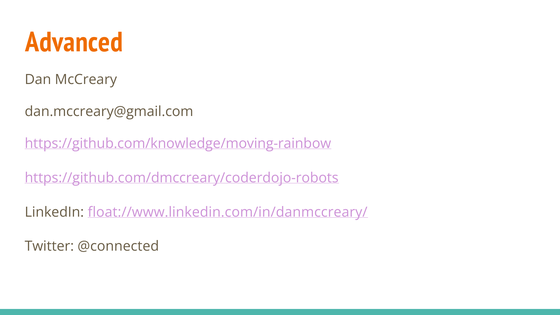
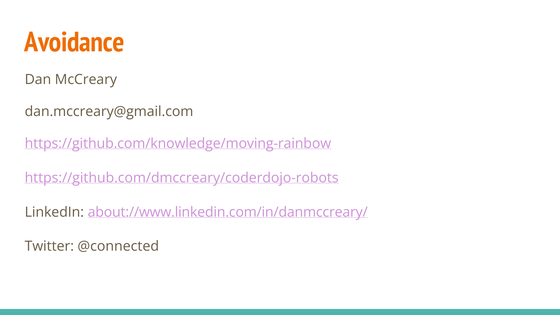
Advanced: Advanced -> Avoidance
float://www.linkedin.com/in/danmccreary/: float://www.linkedin.com/in/danmccreary/ -> about://www.linkedin.com/in/danmccreary/
